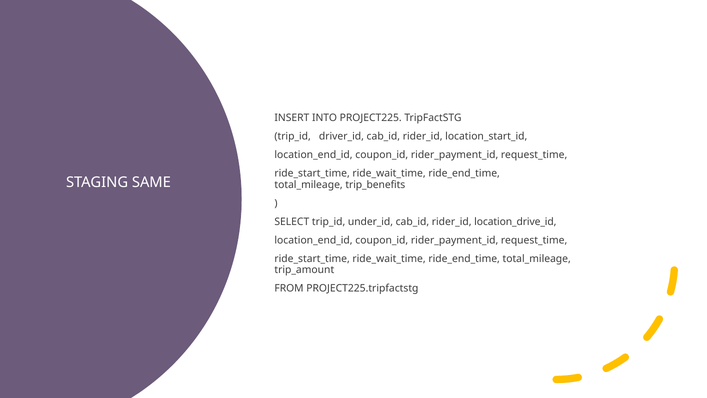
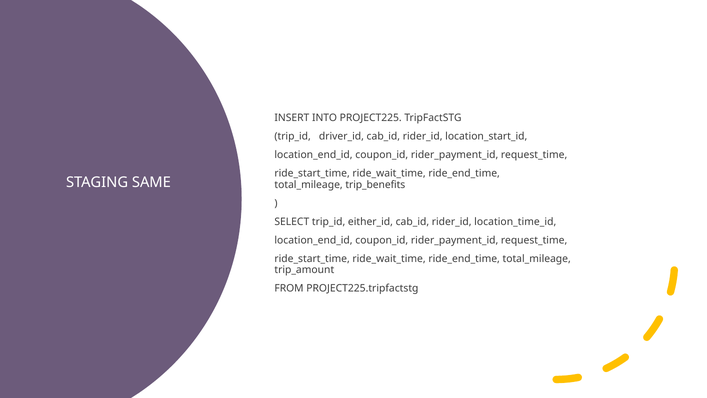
under_id: under_id -> either_id
location_drive_id: location_drive_id -> location_time_id
